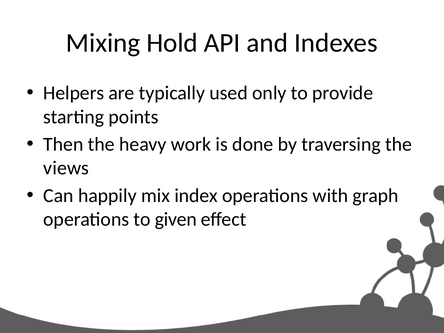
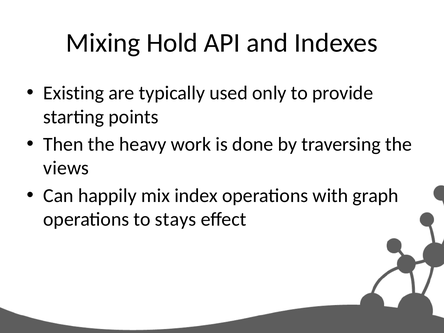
Helpers: Helpers -> Existing
given: given -> stays
